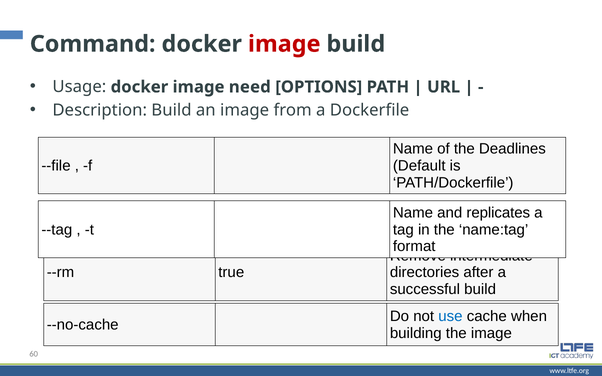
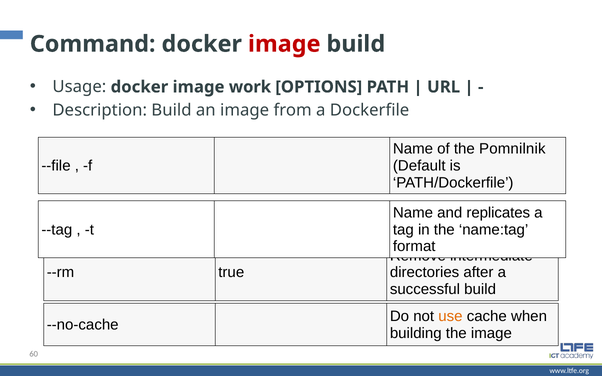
need: need -> work
Deadlines: Deadlines -> Pomnilnik
use colour: blue -> orange
